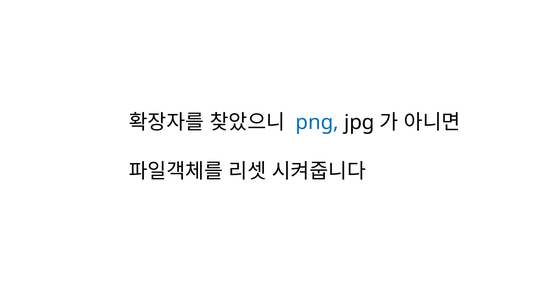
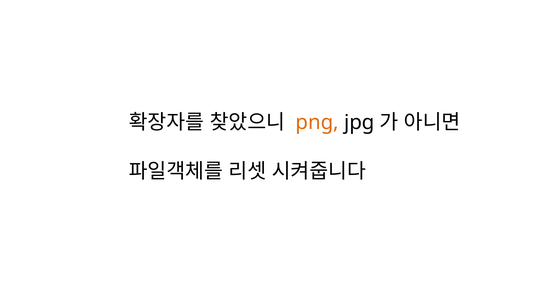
png colour: blue -> orange
